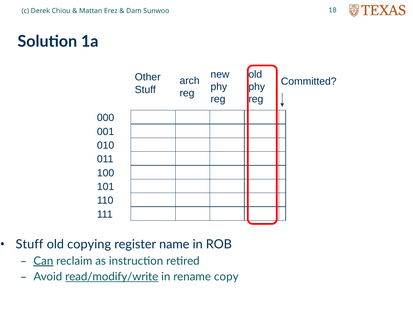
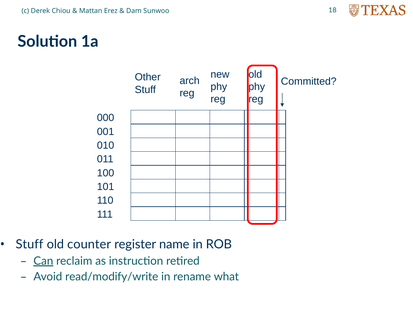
copying: copying -> counter
read/modify/write underline: present -> none
copy: copy -> what
